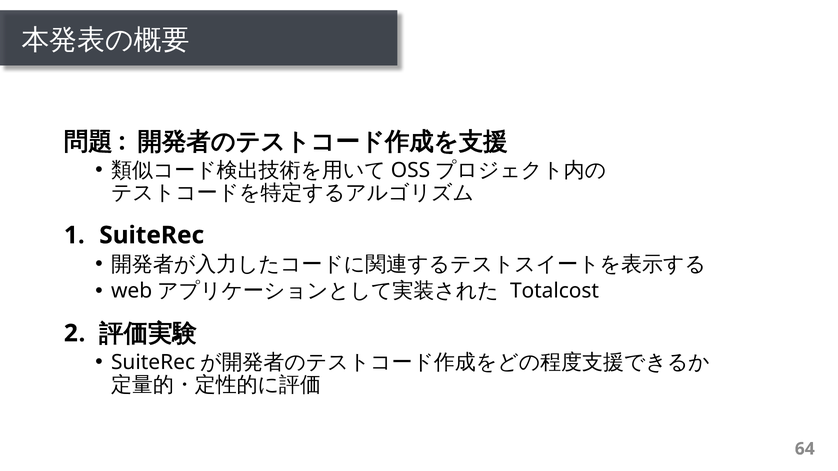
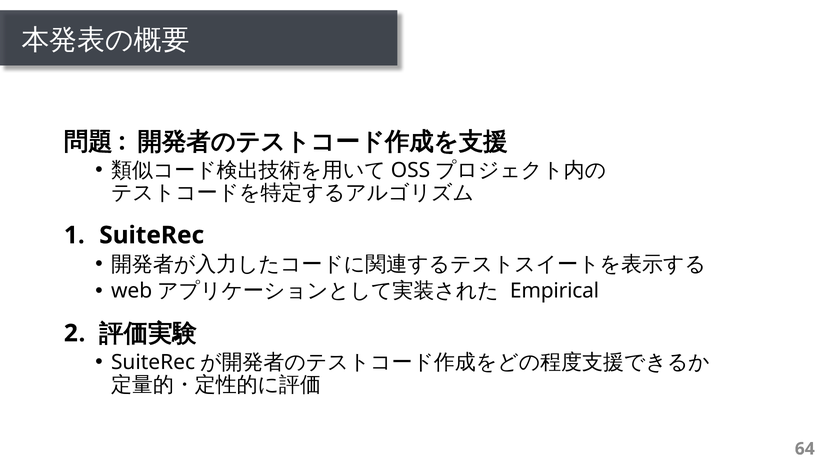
Totalcost: Totalcost -> Empirical
